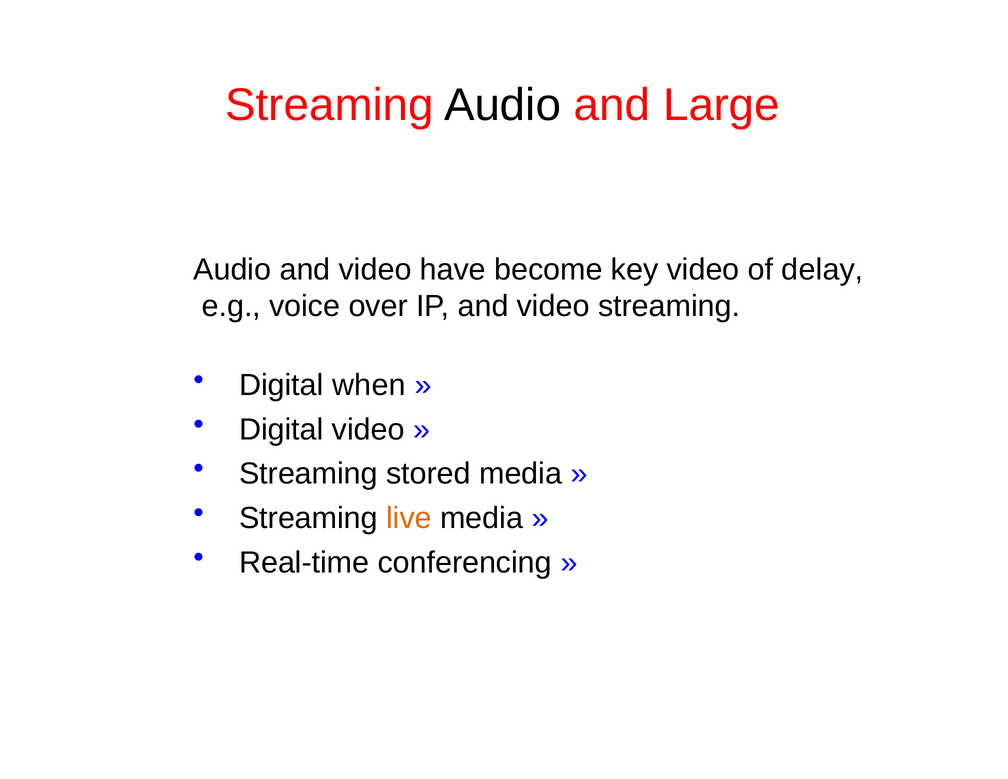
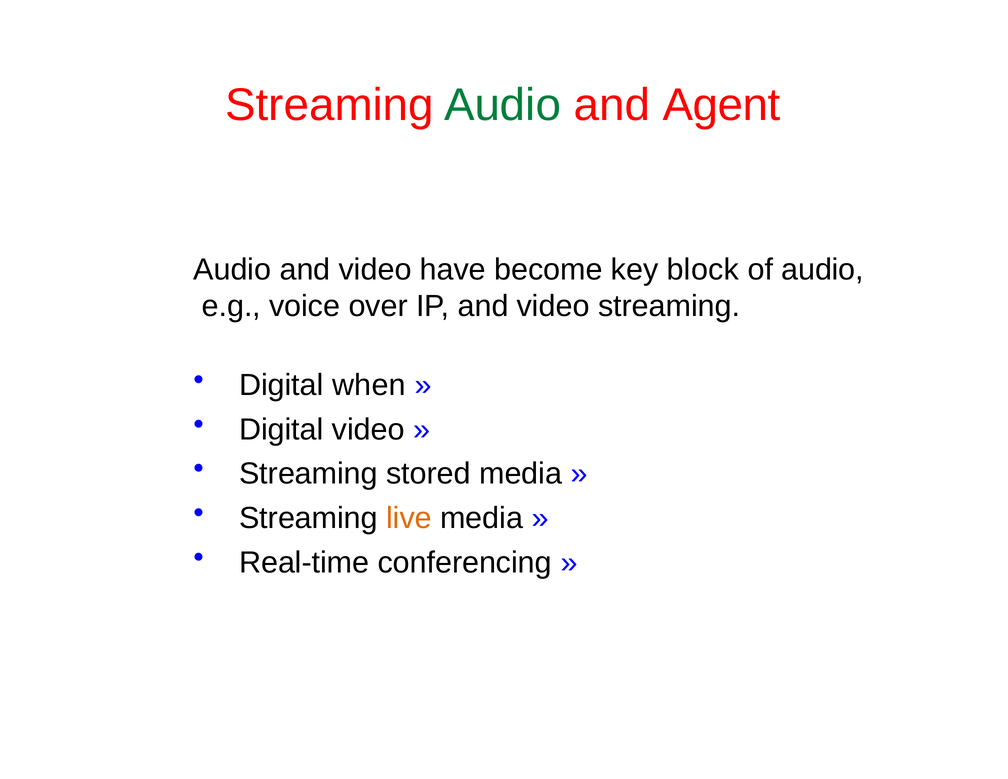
Audio at (503, 105) colour: black -> green
Large: Large -> Agent
key video: video -> block
of delay: delay -> audio
